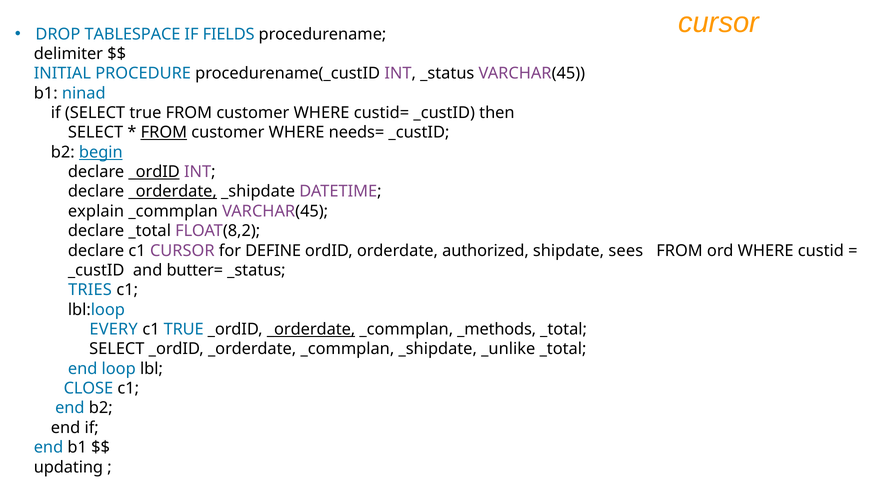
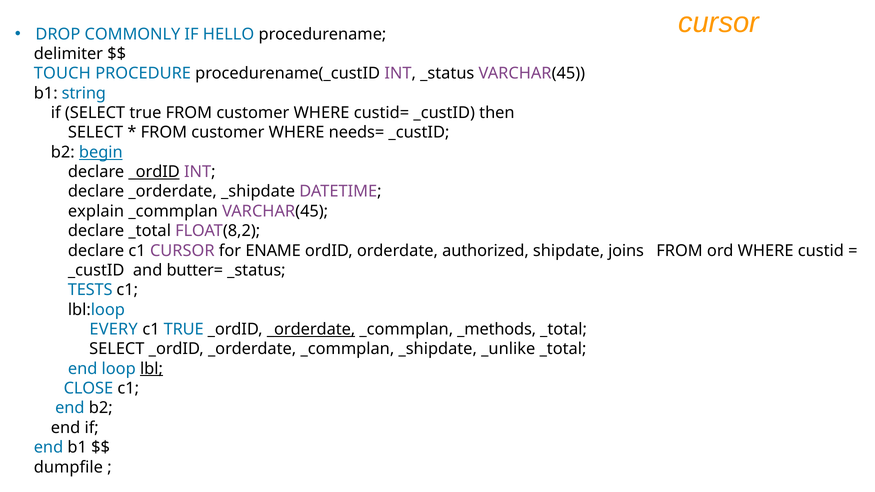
TABLESPACE: TABLESPACE -> COMMONLY
FIELDS: FIELDS -> HELLO
INITIAL: INITIAL -> TOUCH
ninad: ninad -> string
FROM at (164, 133) underline: present -> none
_orderdate at (173, 192) underline: present -> none
DEFINE: DEFINE -> ENAME
sees: sees -> joins
TRIES: TRIES -> TESTS
lbl underline: none -> present
updating: updating -> dumpfile
